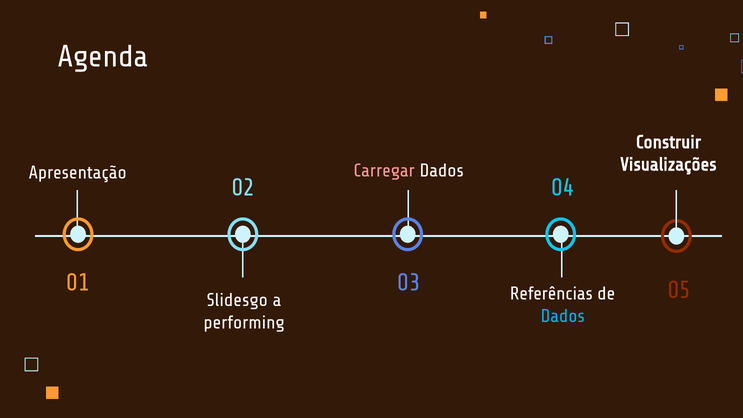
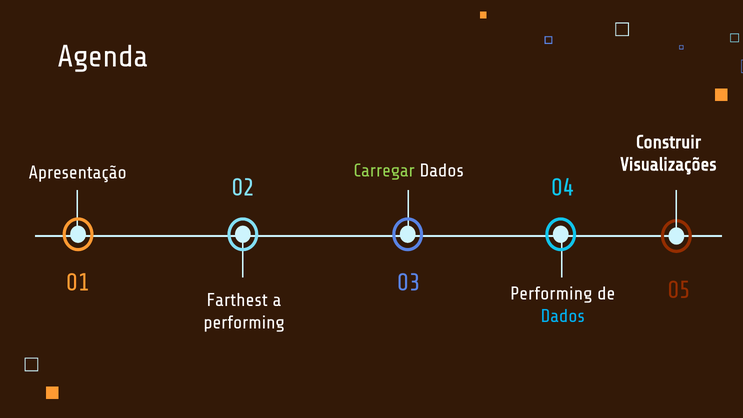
Carregar colour: pink -> light green
Referências at (551, 294): Referências -> Performing
Slidesgo: Slidesgo -> Farthest
